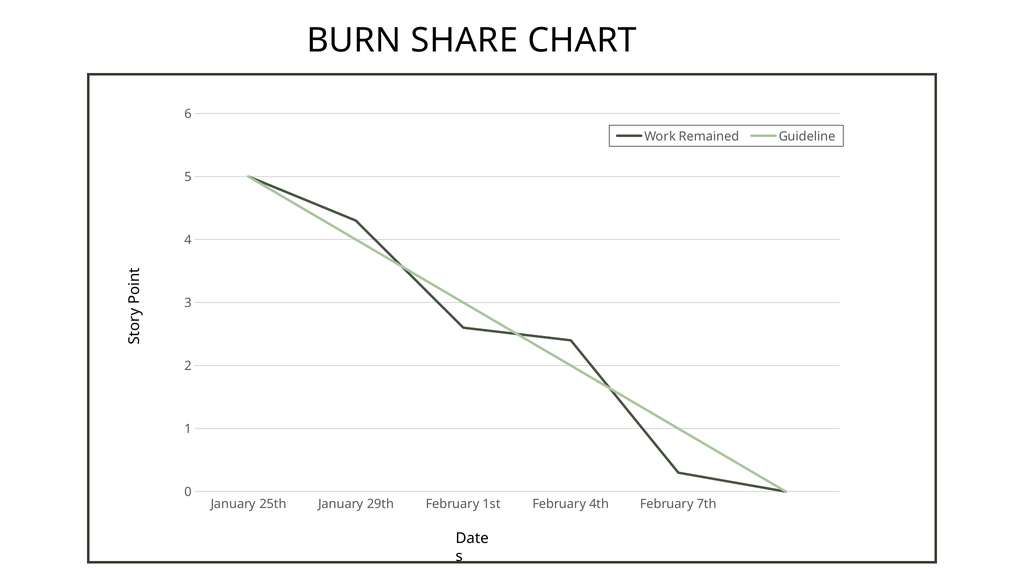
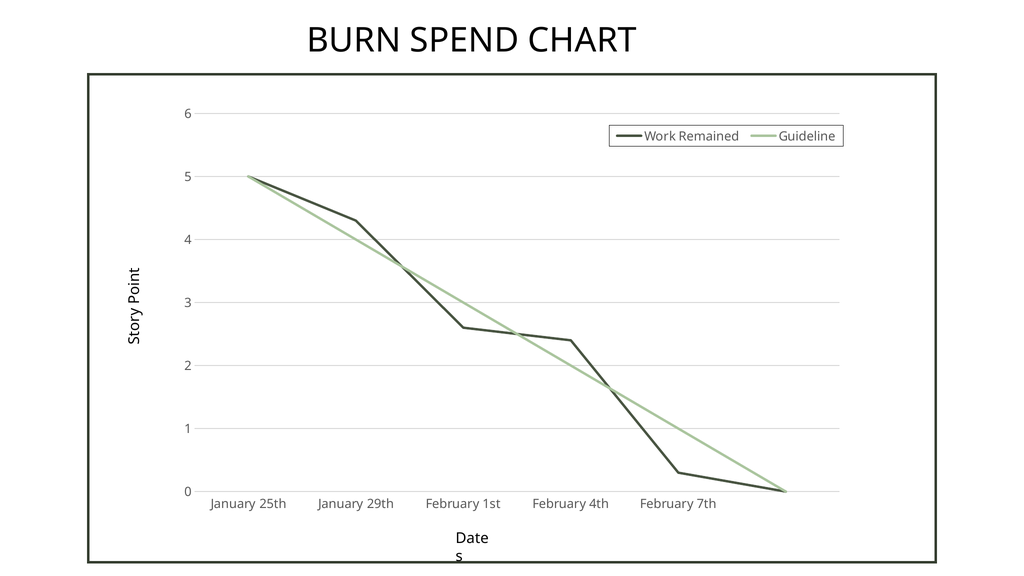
SHARE: SHARE -> SPEND
